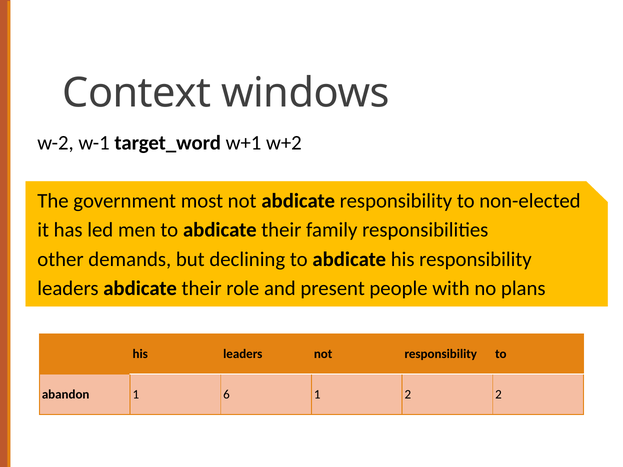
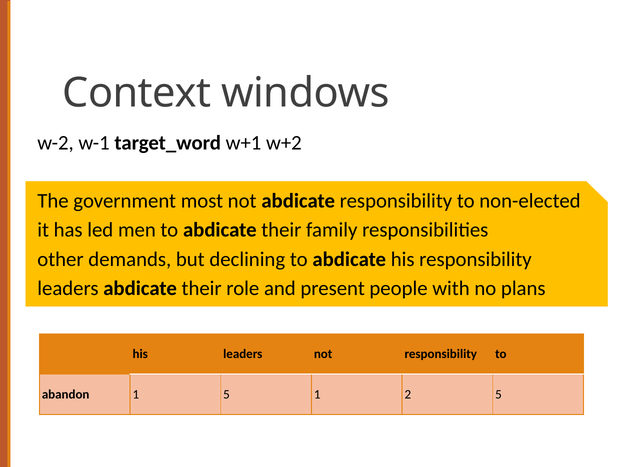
1 6: 6 -> 5
2 2: 2 -> 5
